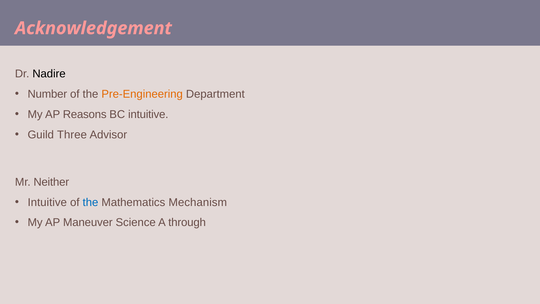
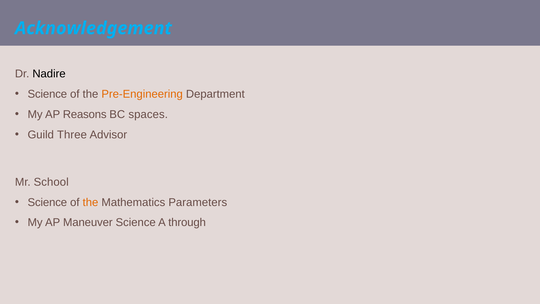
Acknowledgement colour: pink -> light blue
Number at (47, 94): Number -> Science
BC intuitive: intuitive -> spaces
Neither: Neither -> School
Intuitive at (47, 202): Intuitive -> Science
the at (90, 202) colour: blue -> orange
Mechanism: Mechanism -> Parameters
